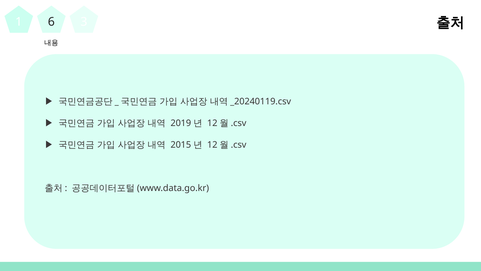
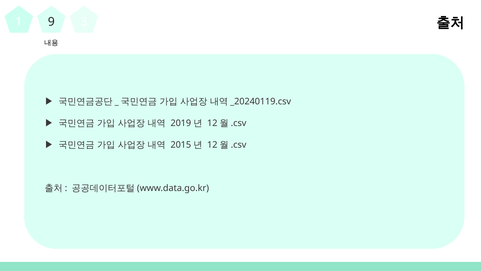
6: 6 -> 9
